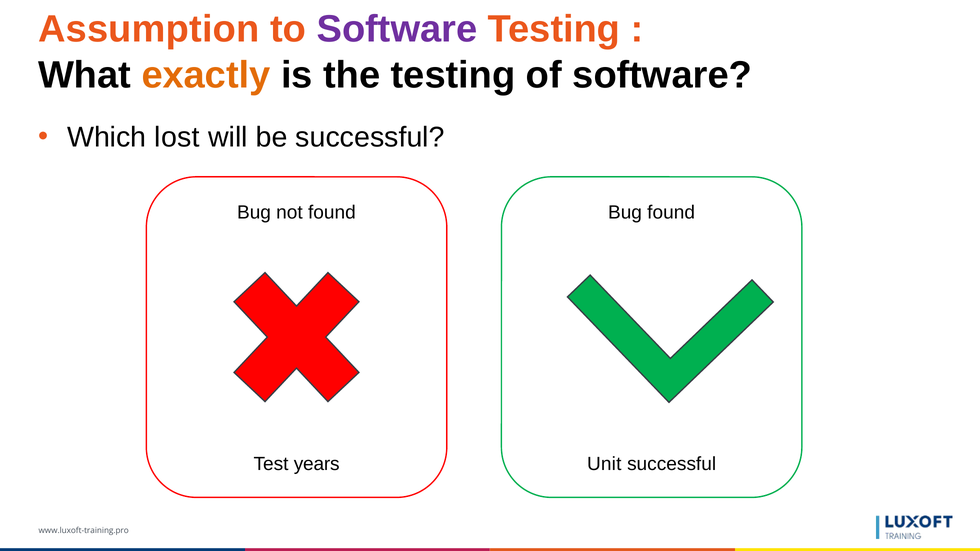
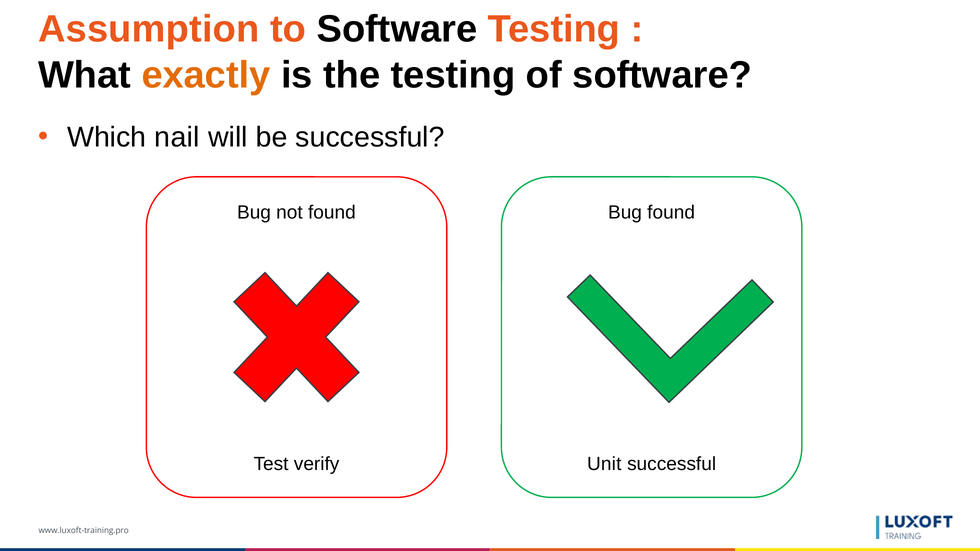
Software at (397, 29) colour: purple -> black
lost: lost -> nail
years: years -> verify
